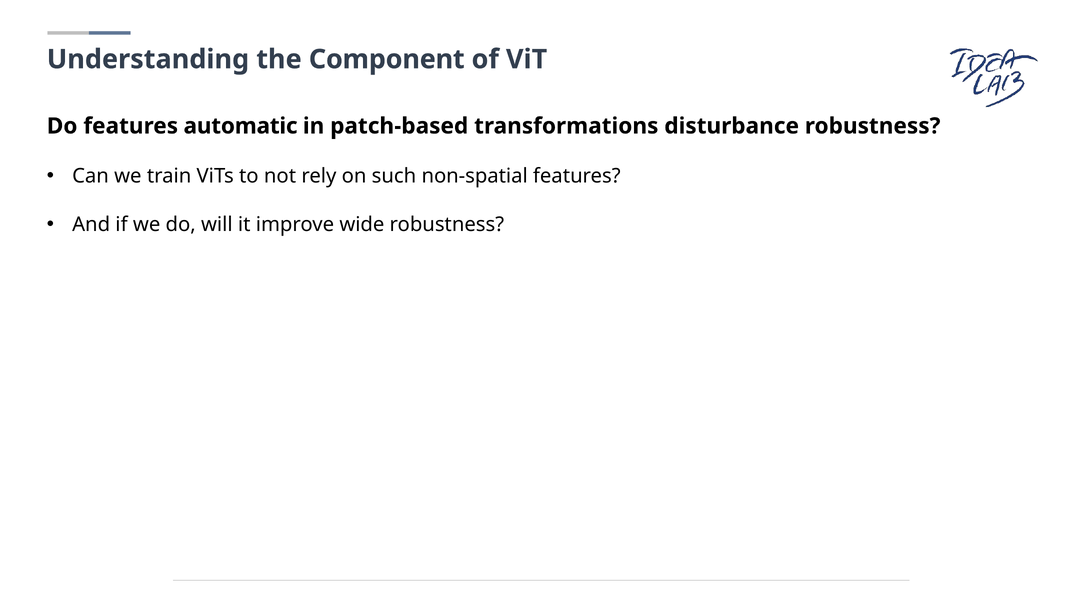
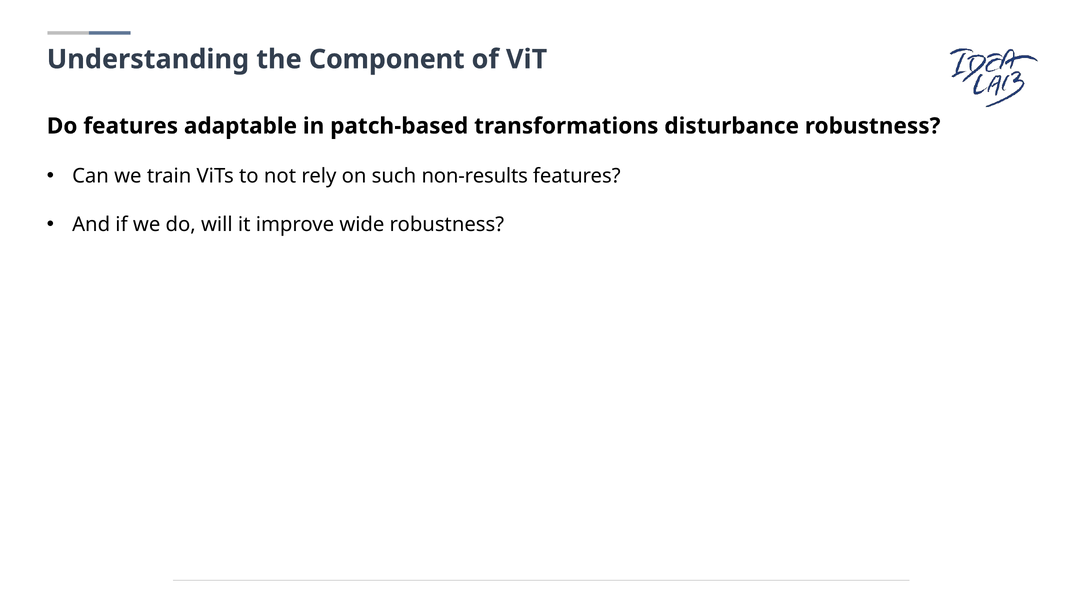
automatic: automatic -> adaptable
non-spatial: non-spatial -> non-results
